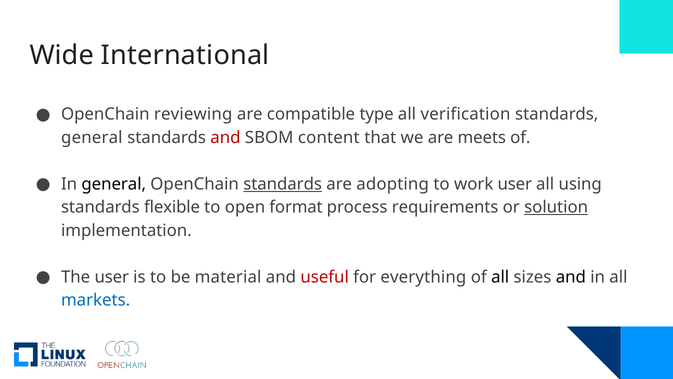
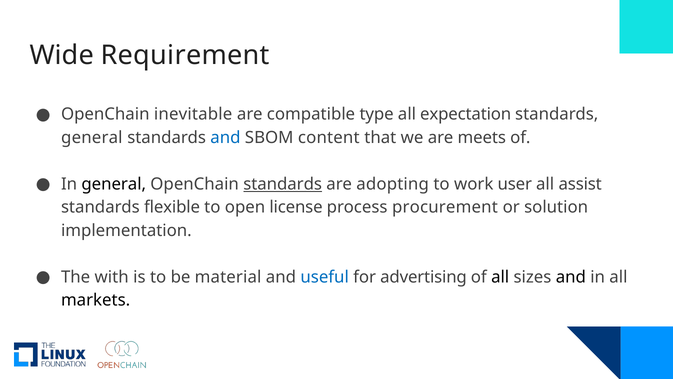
International: International -> Requirement
reviewing: reviewing -> inevitable
verification: verification -> expectation
and at (225, 137) colour: red -> blue
using: using -> assist
format: format -> license
requirements: requirements -> procurement
solution underline: present -> none
The user: user -> with
useful colour: red -> blue
everything: everything -> advertising
markets colour: blue -> black
